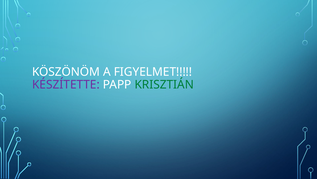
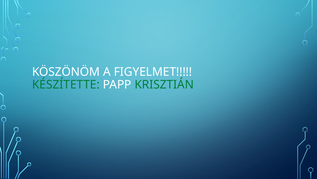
KÉSZÍTETTE colour: purple -> green
